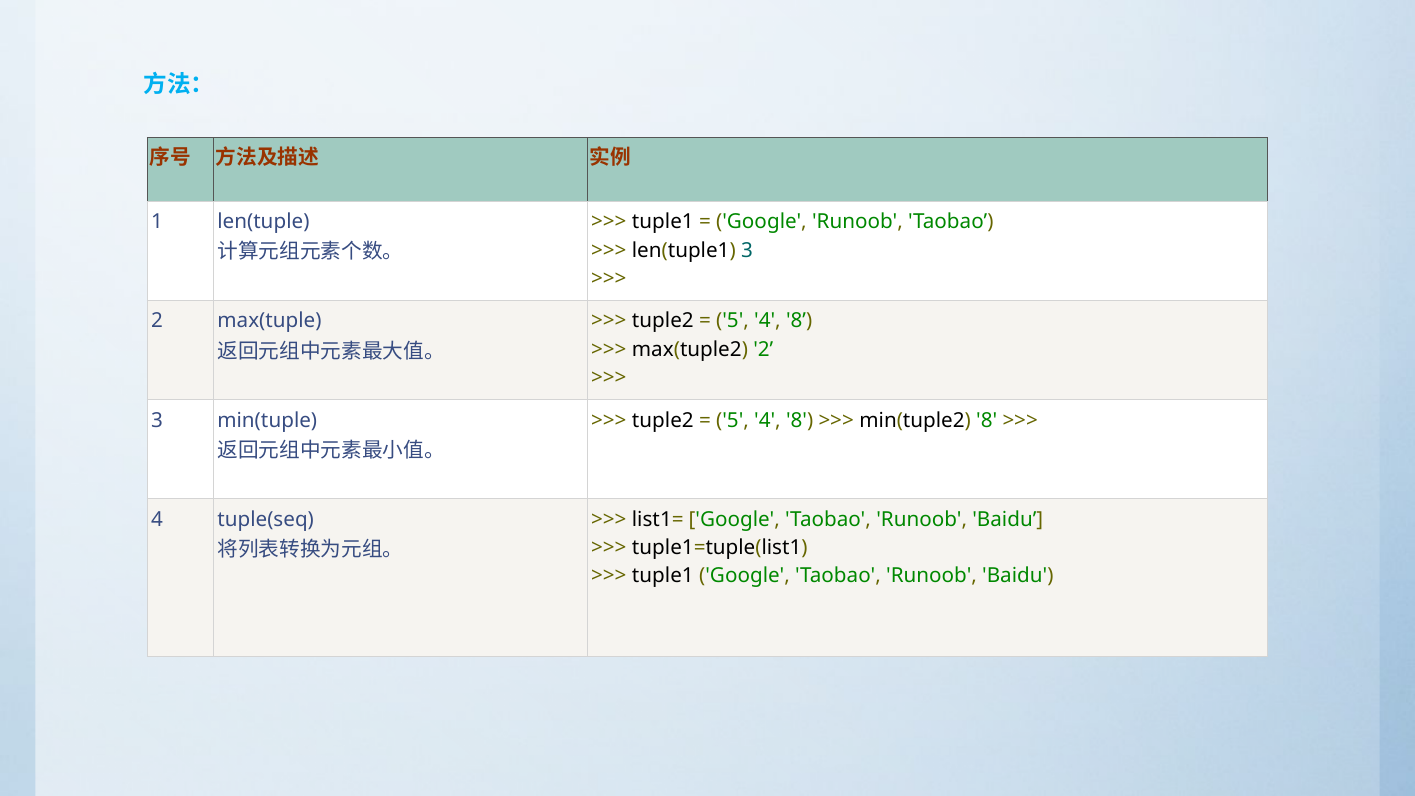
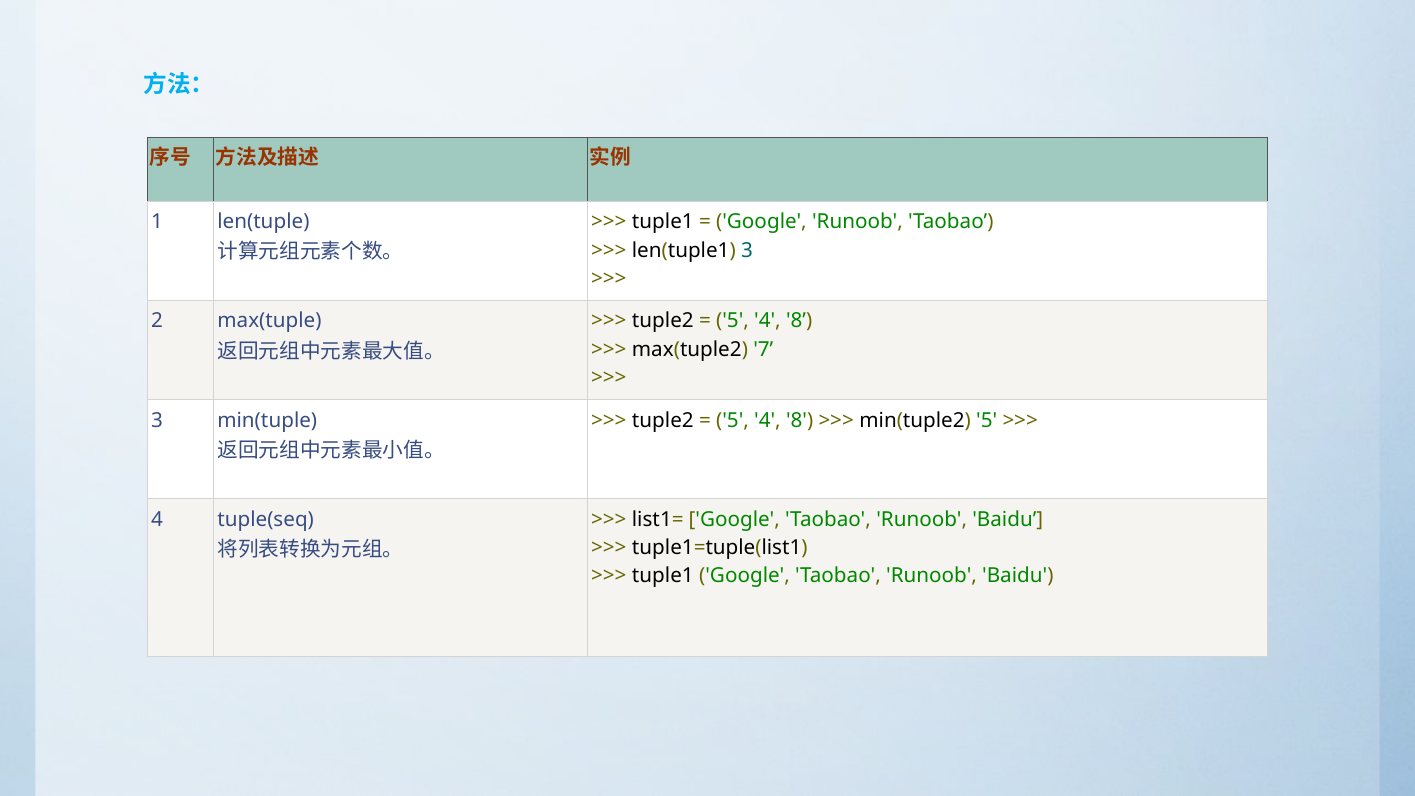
max(tuple2 2: 2 -> 7
min(tuple2 8: 8 -> 5
